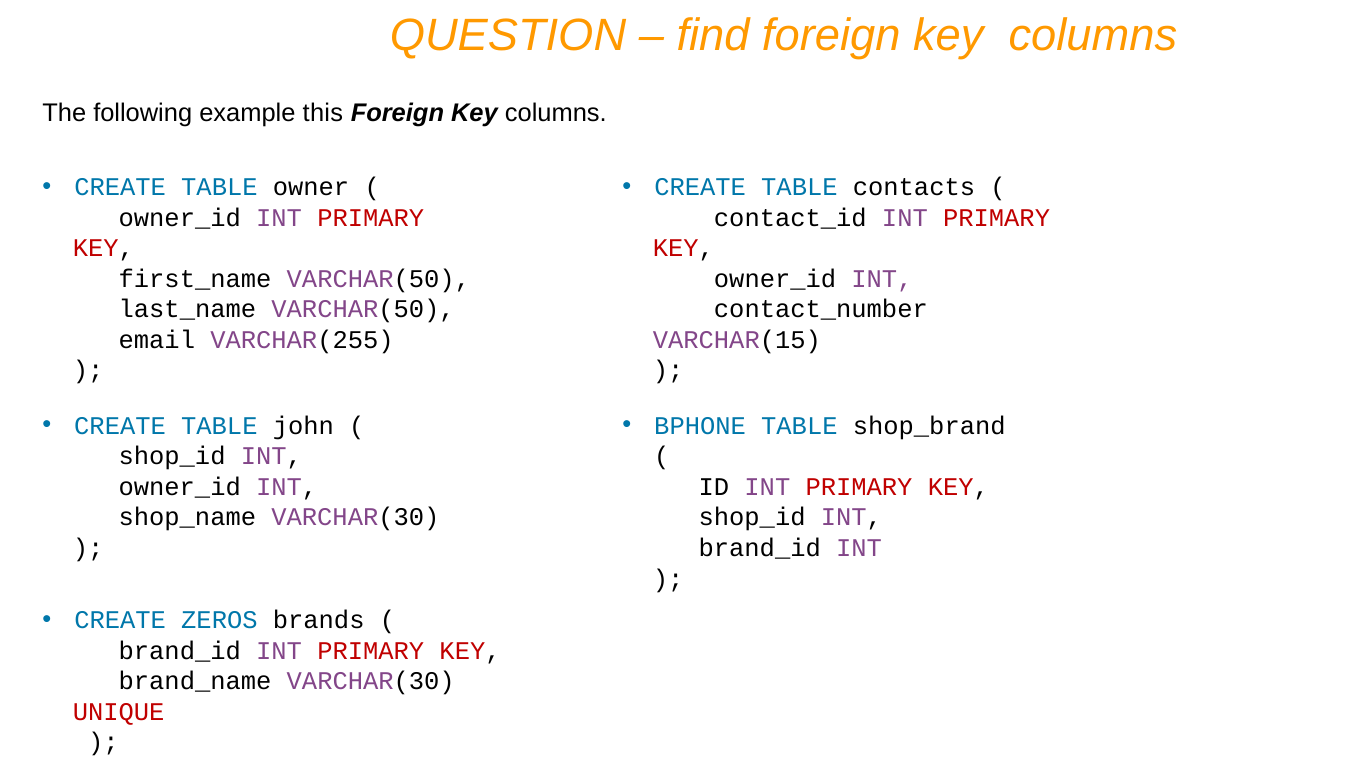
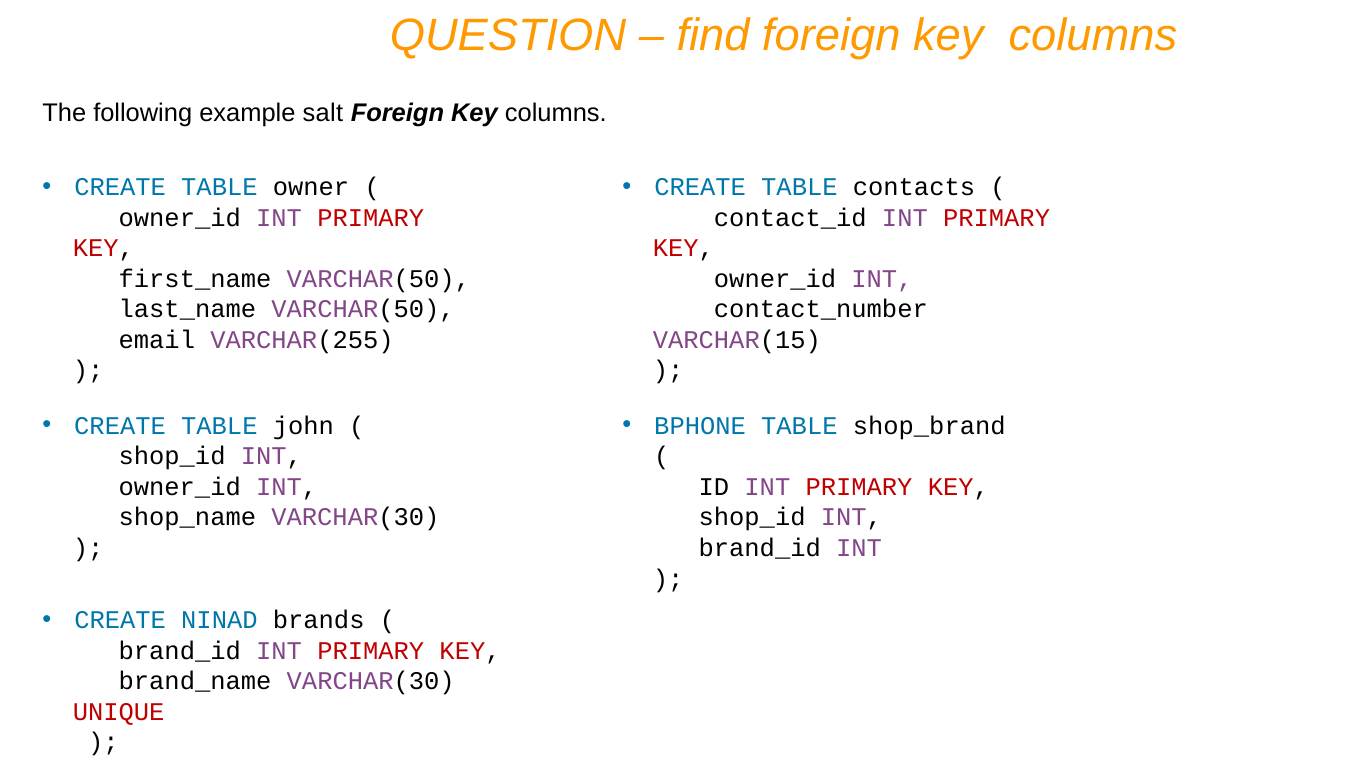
this: this -> salt
ZEROS: ZEROS -> NINAD
